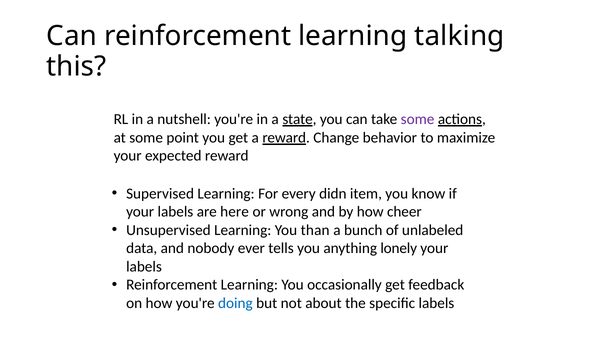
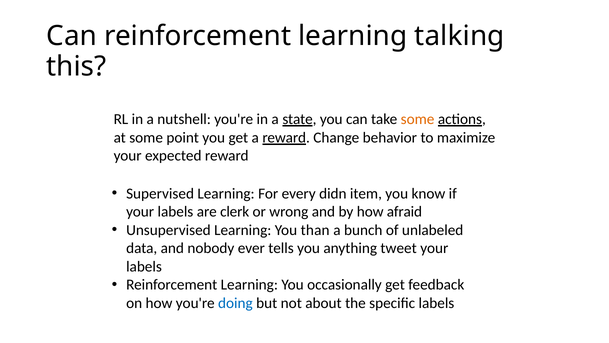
some at (418, 119) colour: purple -> orange
here: here -> clerk
cheer: cheer -> afraid
lonely: lonely -> tweet
